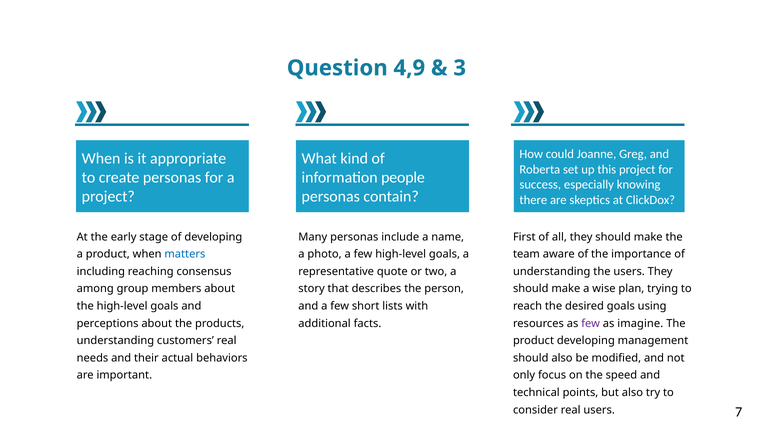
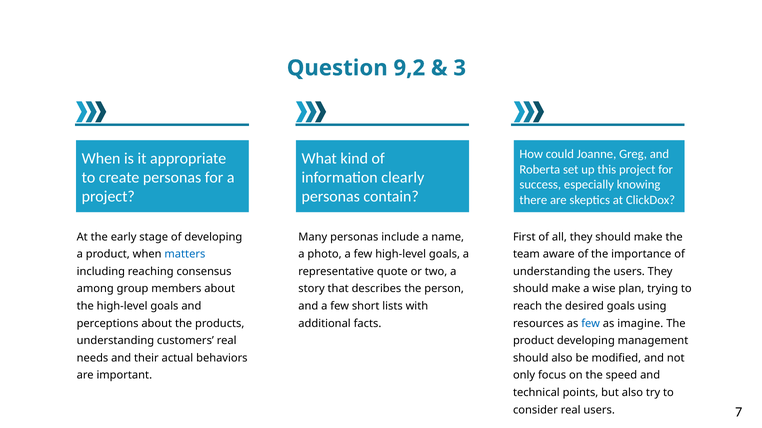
4,9: 4,9 -> 9,2
people: people -> clearly
few at (591, 324) colour: purple -> blue
